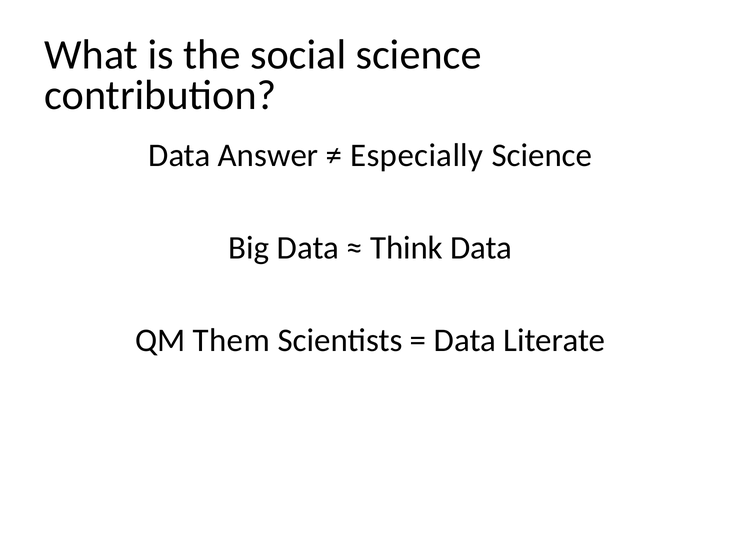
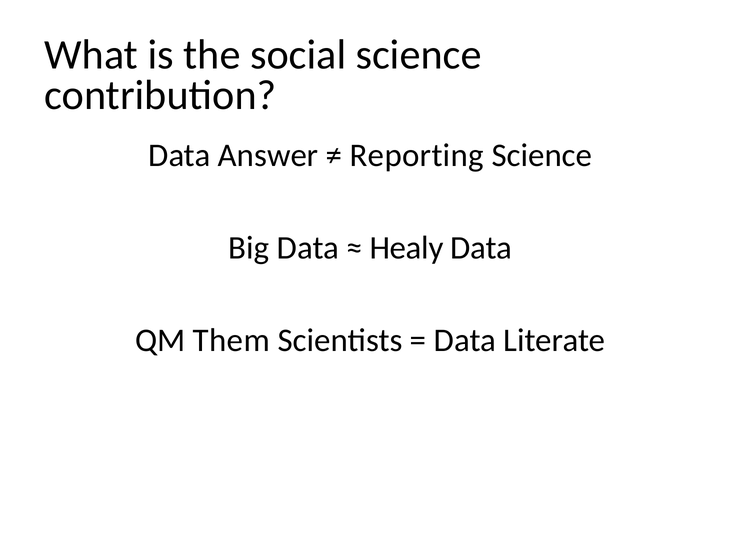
Especially: Especially -> Reporting
Think: Think -> Healy
